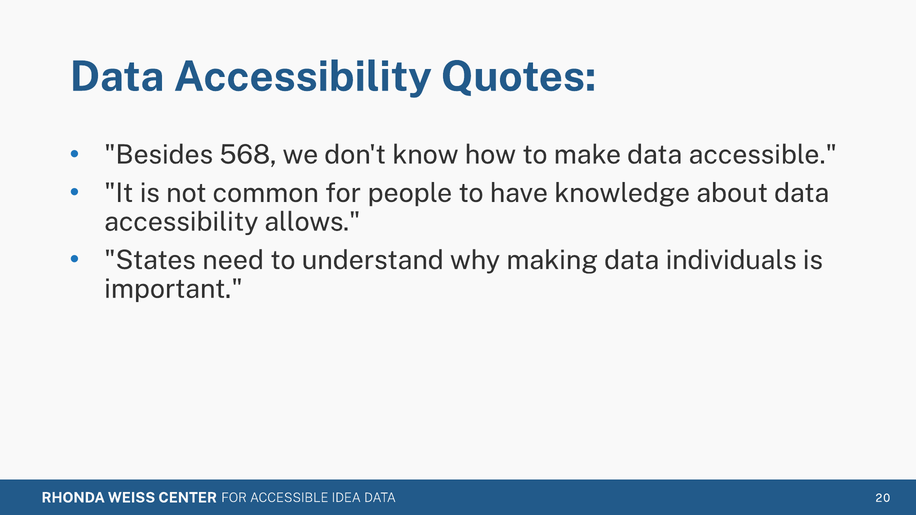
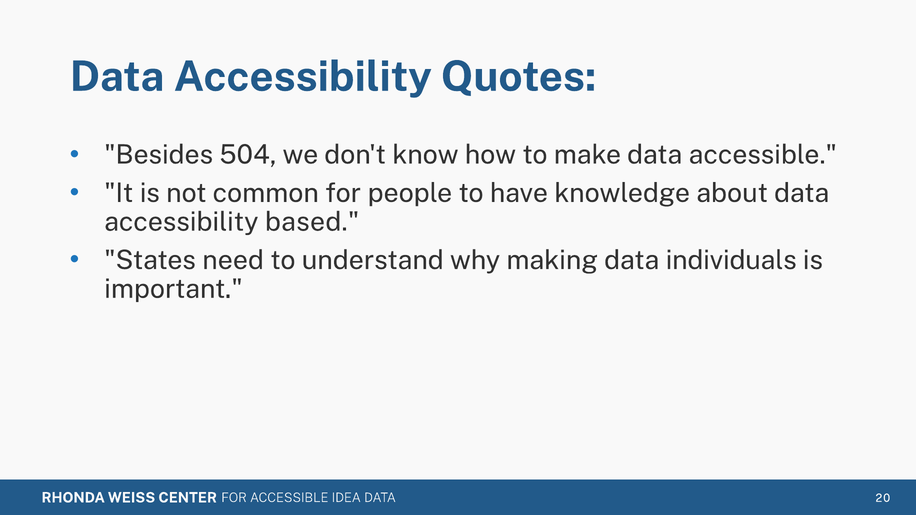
568: 568 -> 504
allows: allows -> based
